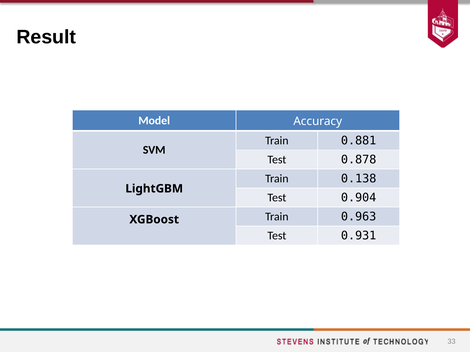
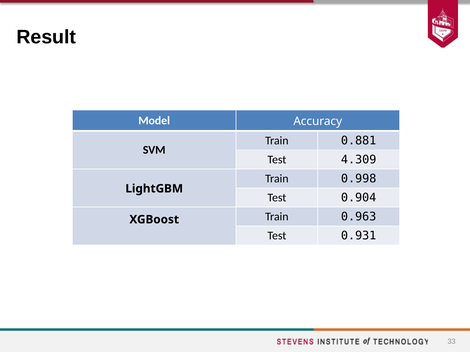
0.878: 0.878 -> 4.309
0.138: 0.138 -> 0.998
